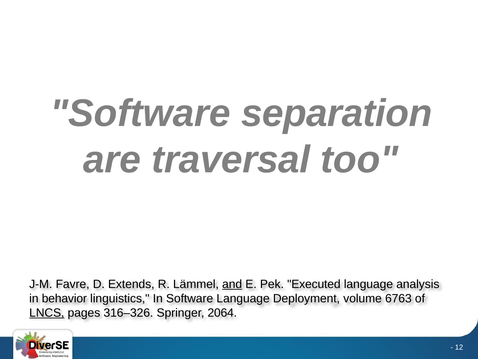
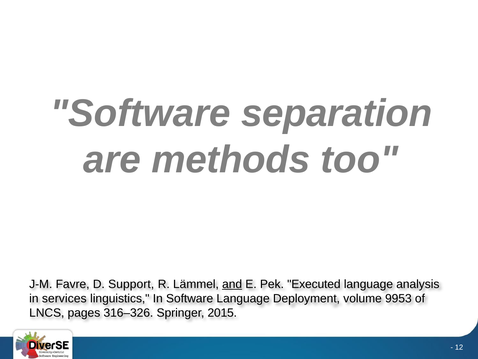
traversal: traversal -> methods
Extends: Extends -> Support
behavior: behavior -> services
6763: 6763 -> 9953
LNCS underline: present -> none
2064: 2064 -> 2015
